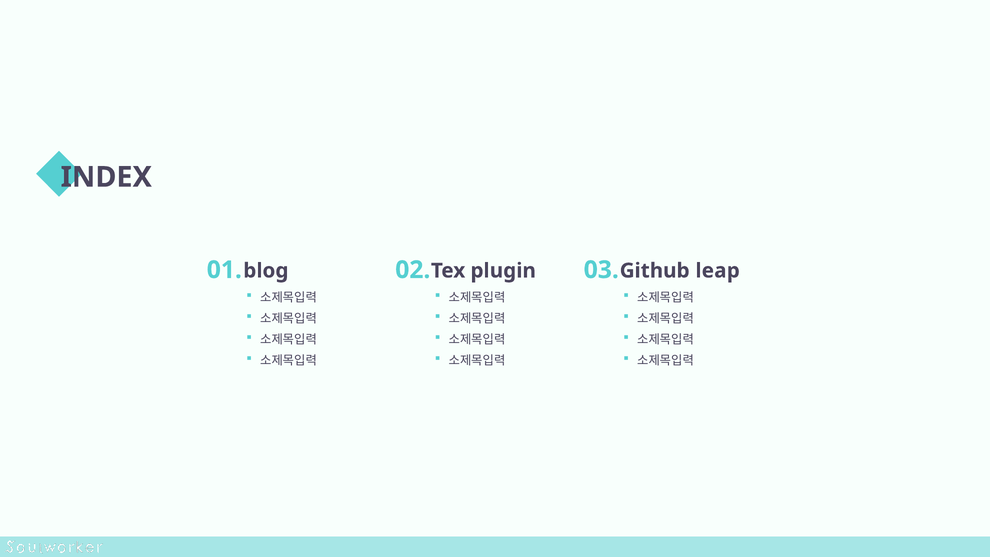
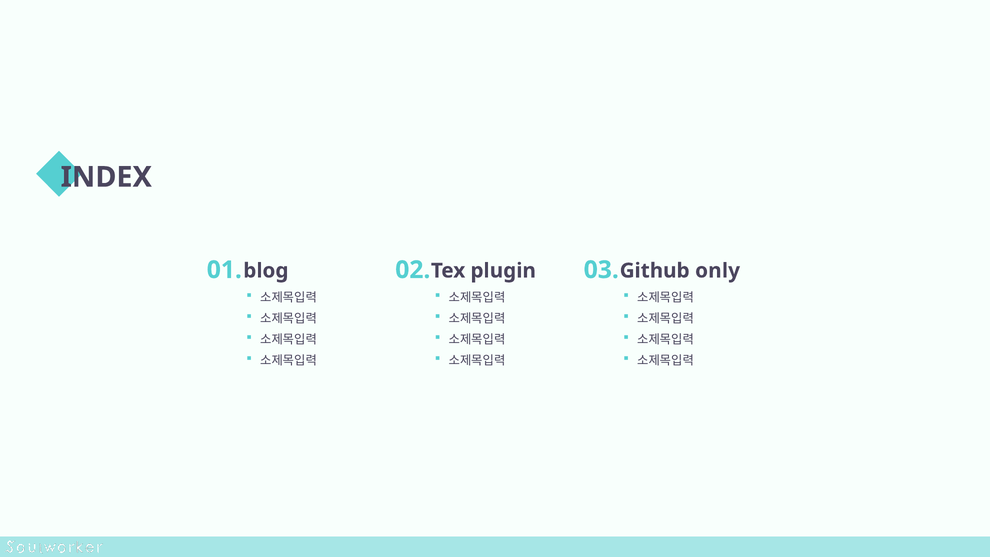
leap: leap -> only
